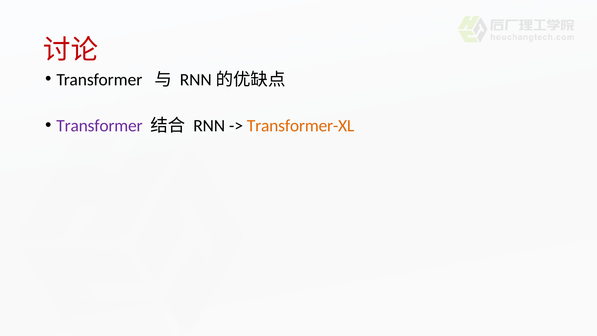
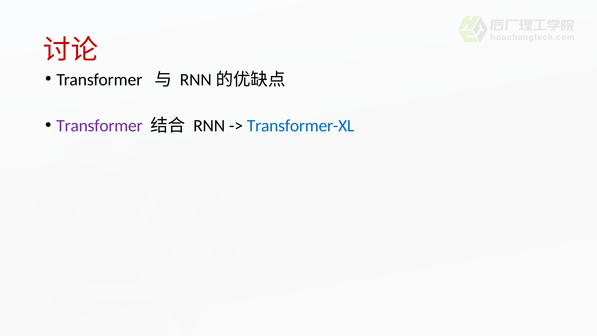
Transformer-XL colour: orange -> blue
